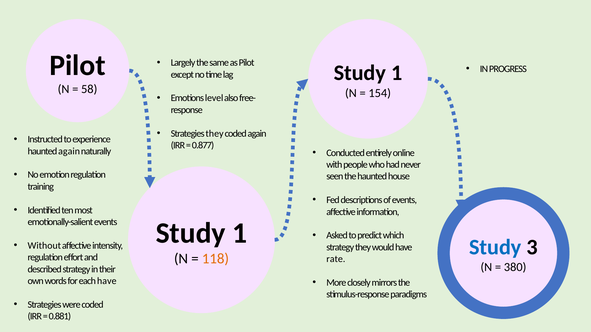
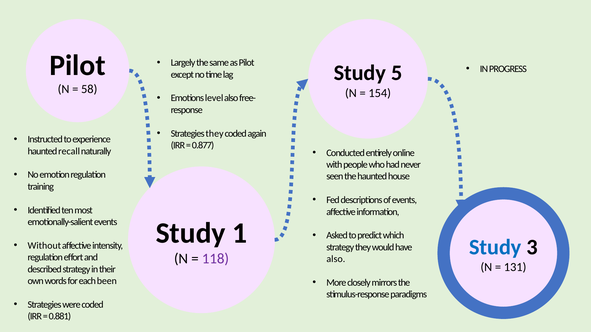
1 at (397, 73): 1 -> 5
haunted again: again -> recall
118 colour: orange -> purple
rate at (336, 259): rate -> also
380: 380 -> 131
each have: have -> been
